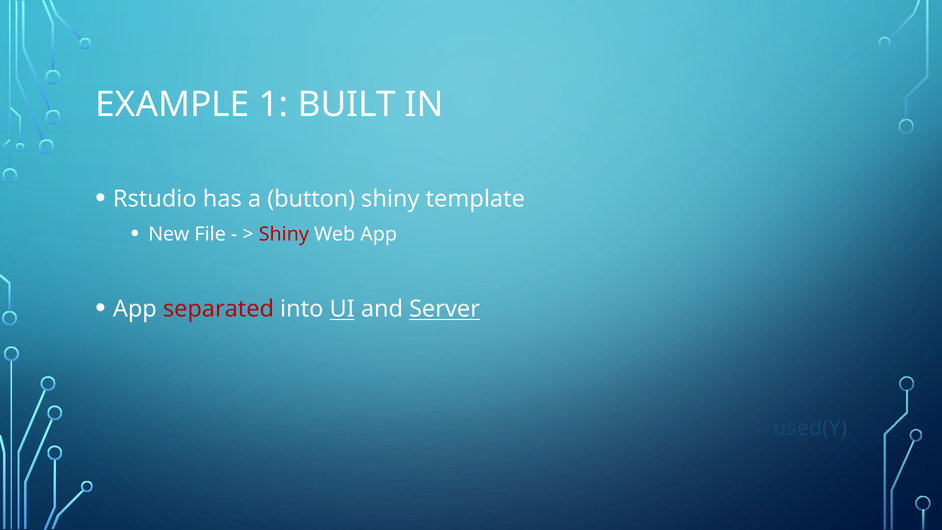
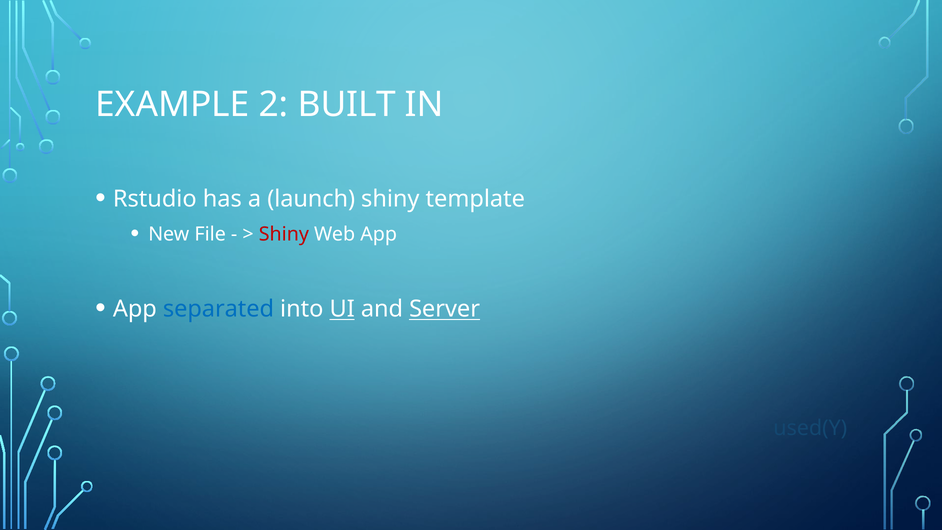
1: 1 -> 2
button: button -> launch
separated colour: red -> blue
